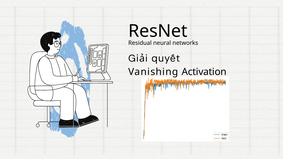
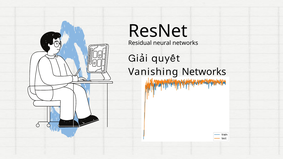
Vanishing Activation: Activation -> Networks
